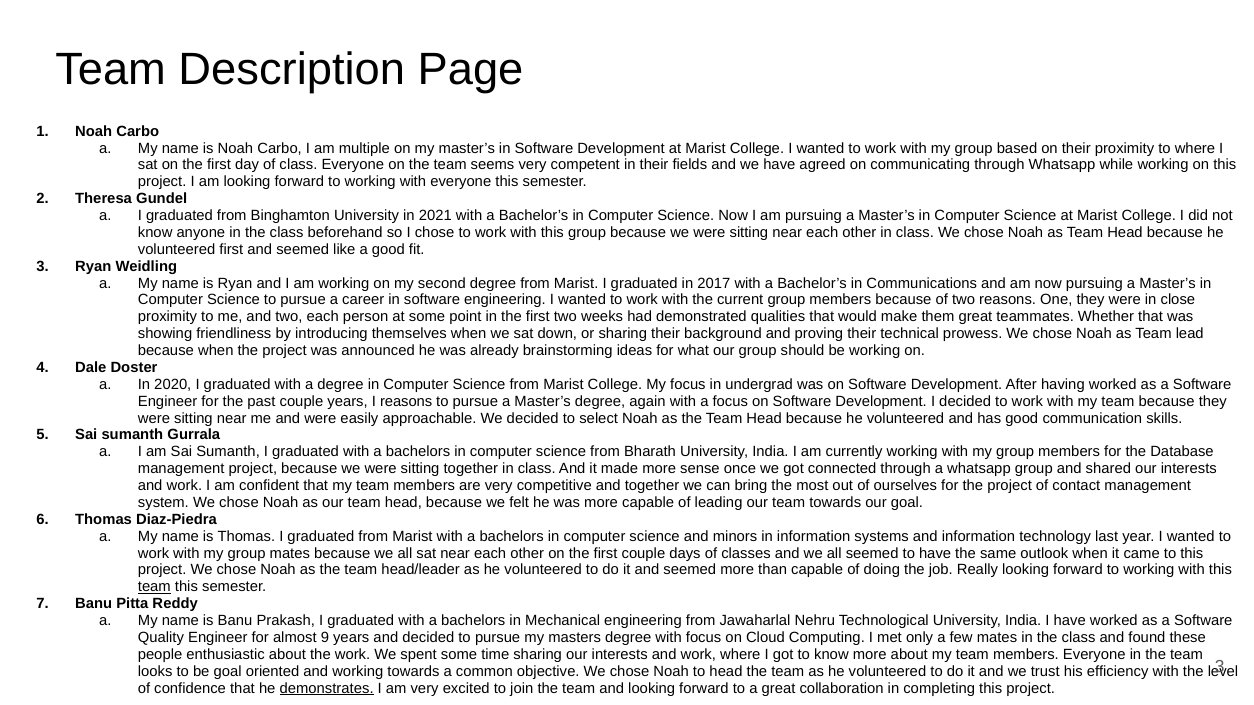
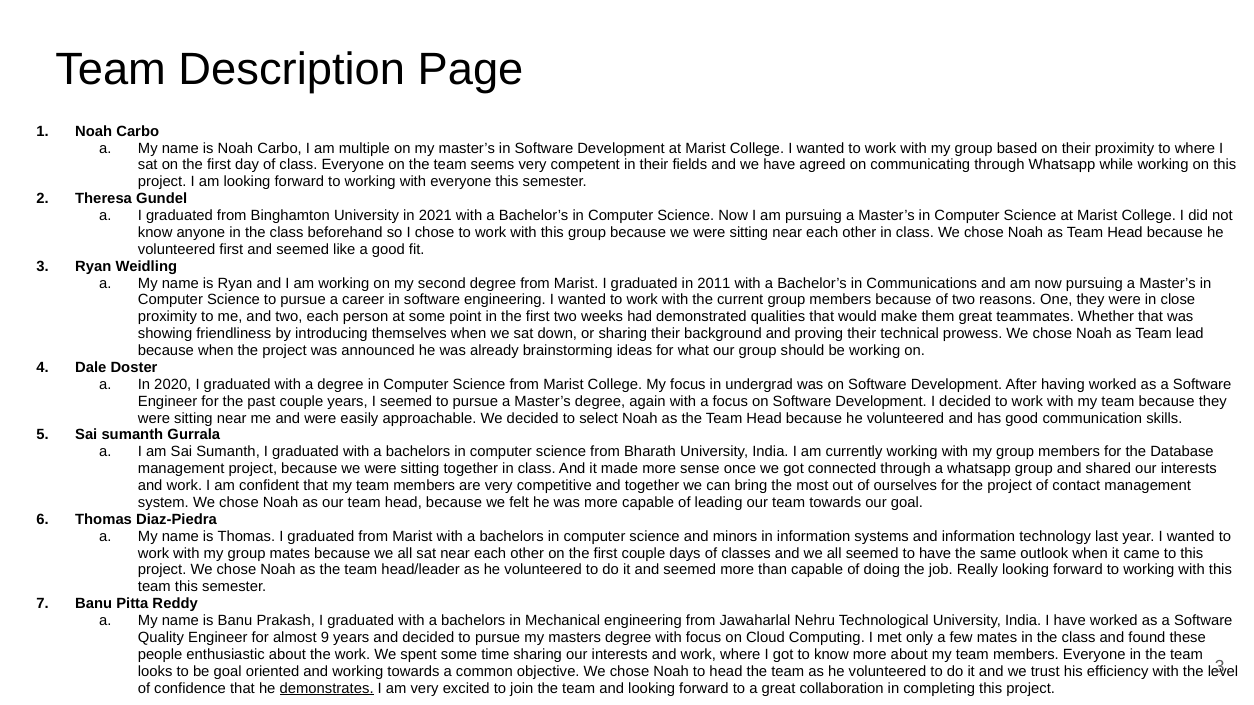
2017: 2017 -> 2011
I reasons: reasons -> seemed
team at (154, 587) underline: present -> none
